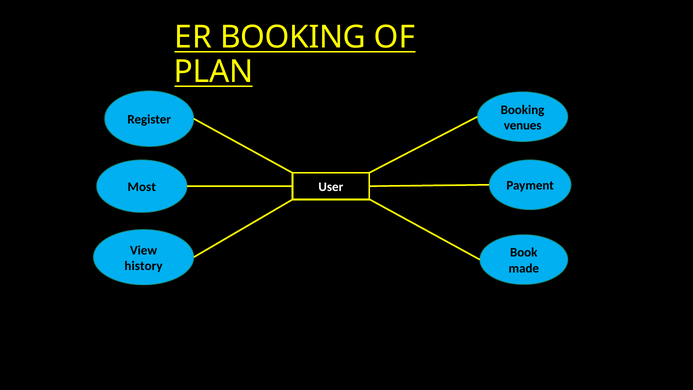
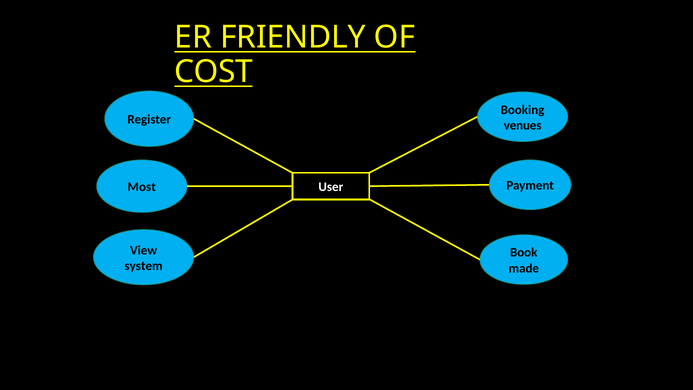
ER BOOKING: BOOKING -> FRIENDLY
PLAN: PLAN -> COST
history: history -> system
